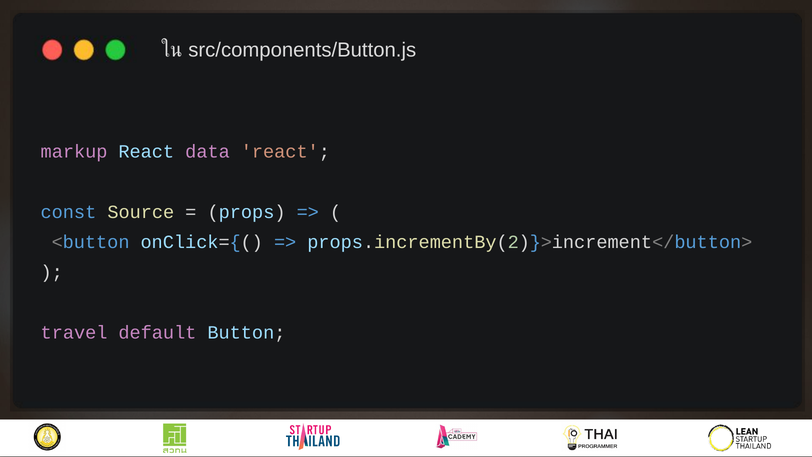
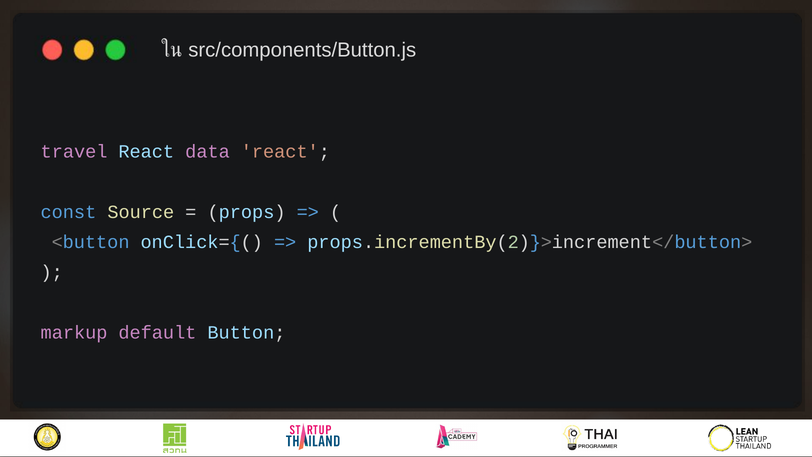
markup: markup -> travel
travel: travel -> markup
